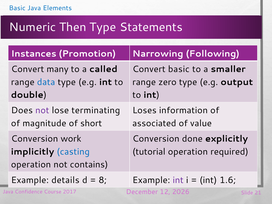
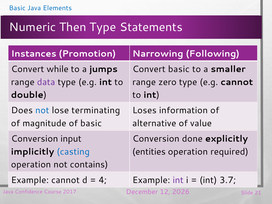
many: many -> while
called: called -> jumps
data colour: blue -> purple
e.g output: output -> cannot
not at (42, 110) colour: purple -> blue
of short: short -> basic
associated: associated -> alternative
work: work -> input
tutorial: tutorial -> entities
Example details: details -> cannot
8: 8 -> 4
1.6: 1.6 -> 3.7
